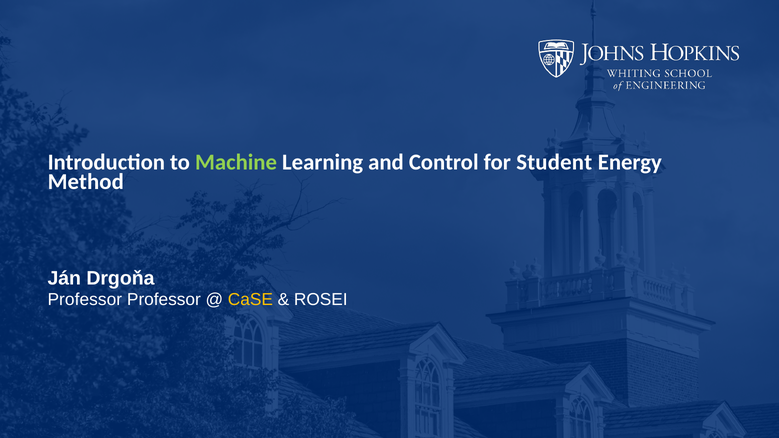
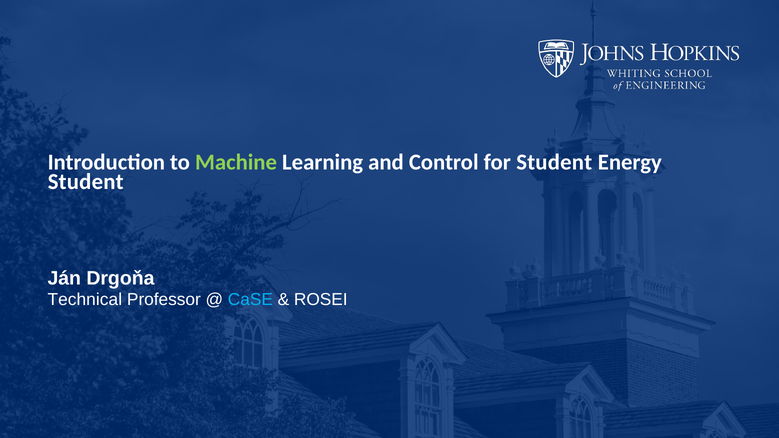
Method at (86, 182): Method -> Student
Professor at (85, 300): Professor -> Technical
CaSE colour: yellow -> light blue
